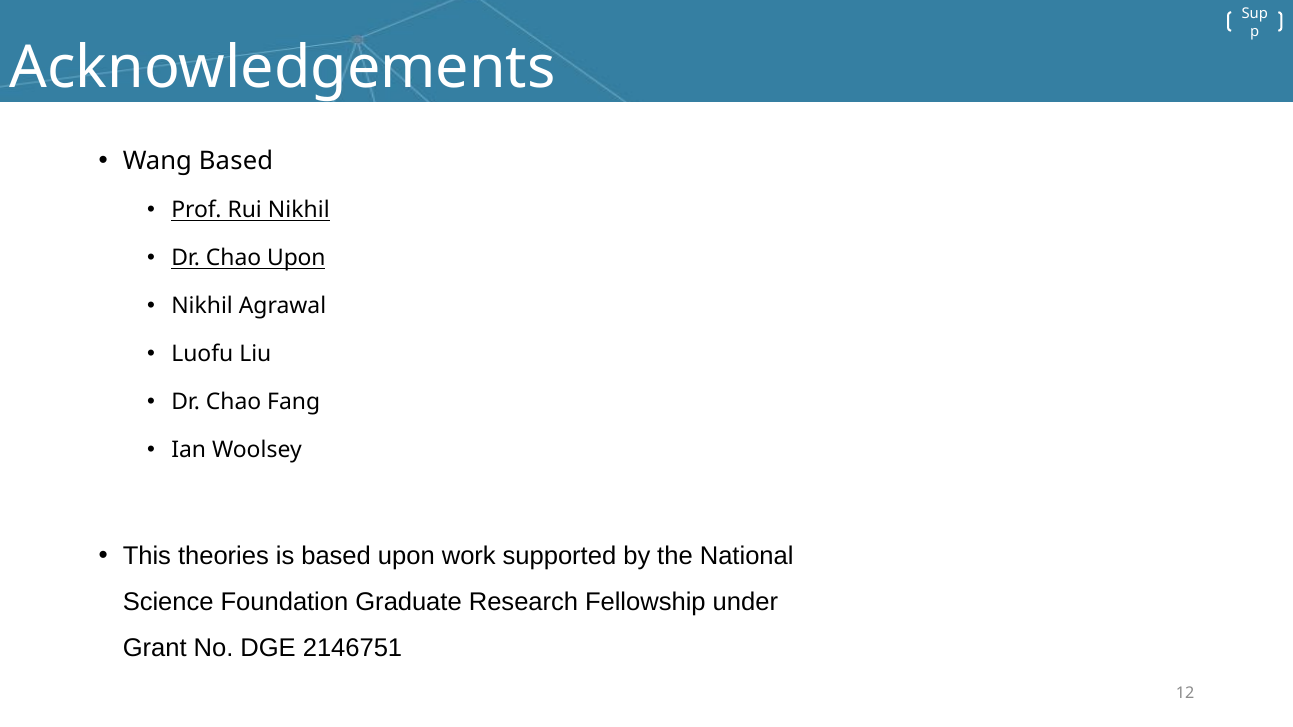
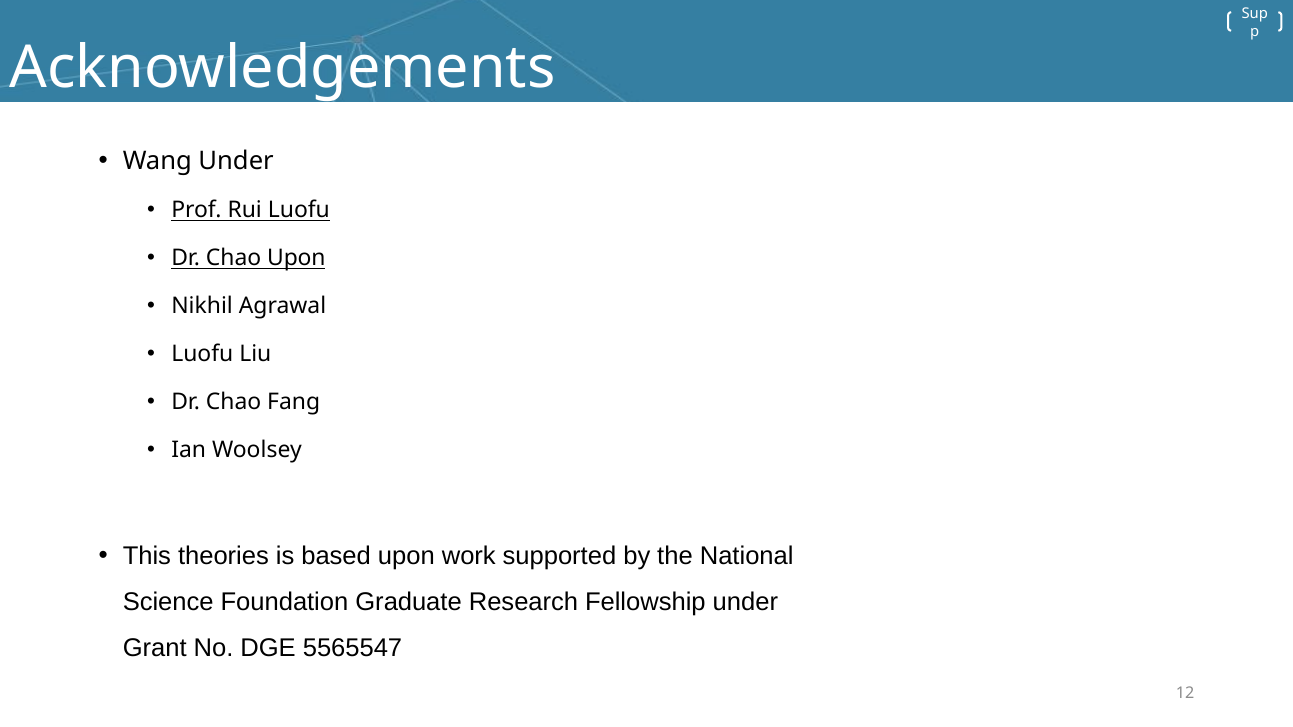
Wang Based: Based -> Under
Rui Nikhil: Nikhil -> Luofu
2146751: 2146751 -> 5565547
